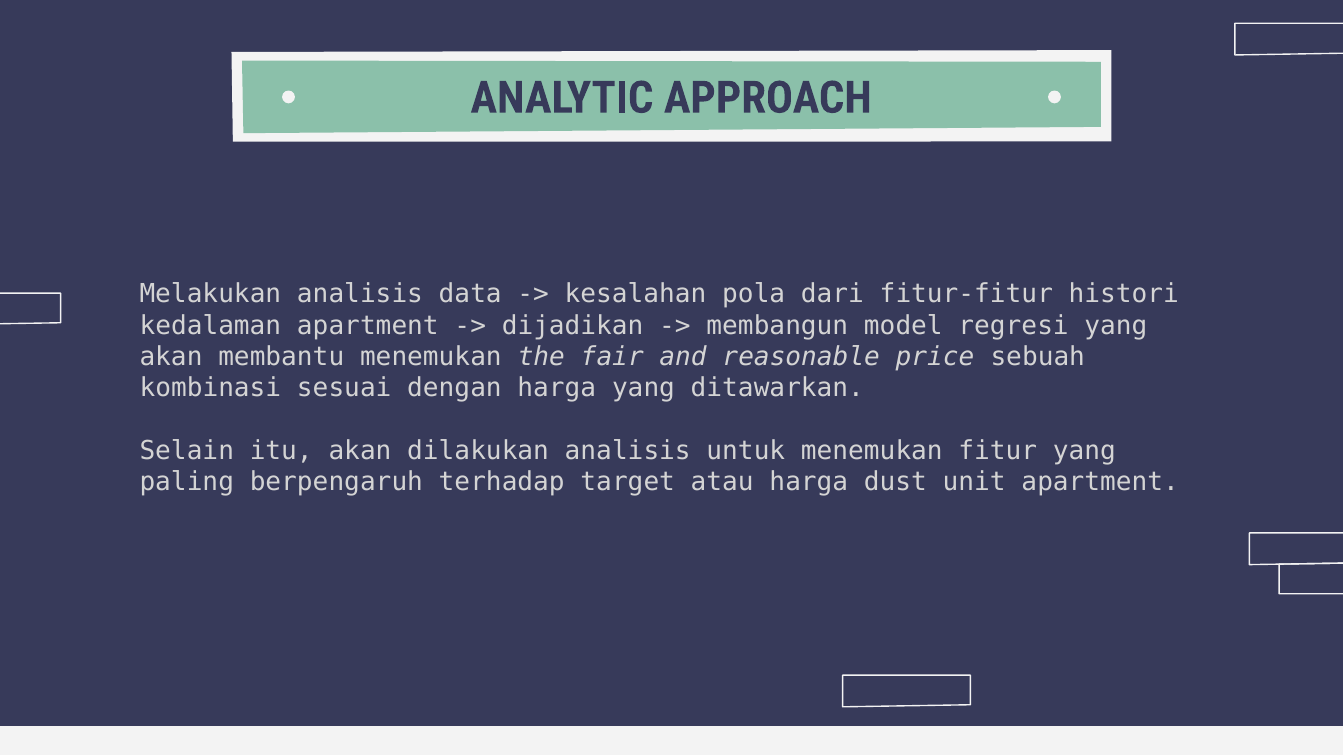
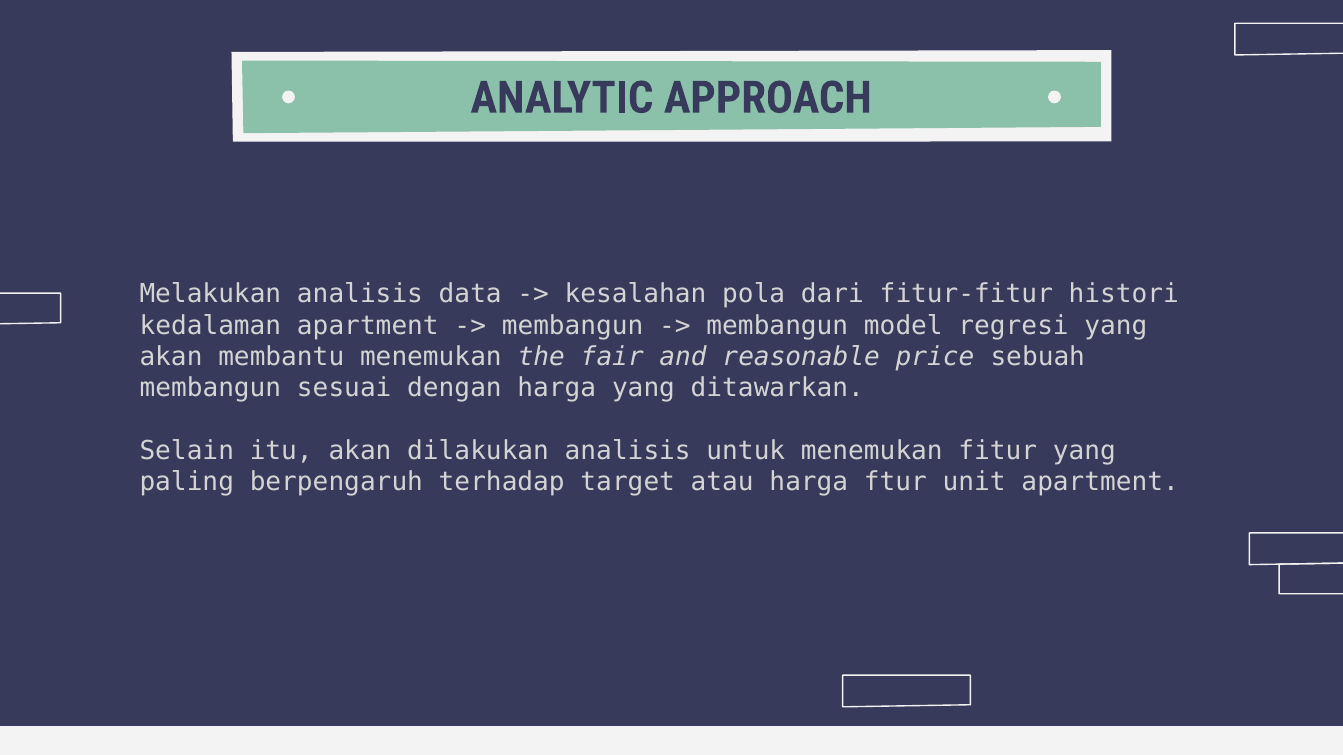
dijadikan at (573, 326): dijadikan -> membangun
kombinasi at (210, 389): kombinasi -> membangun
dust: dust -> ftur
